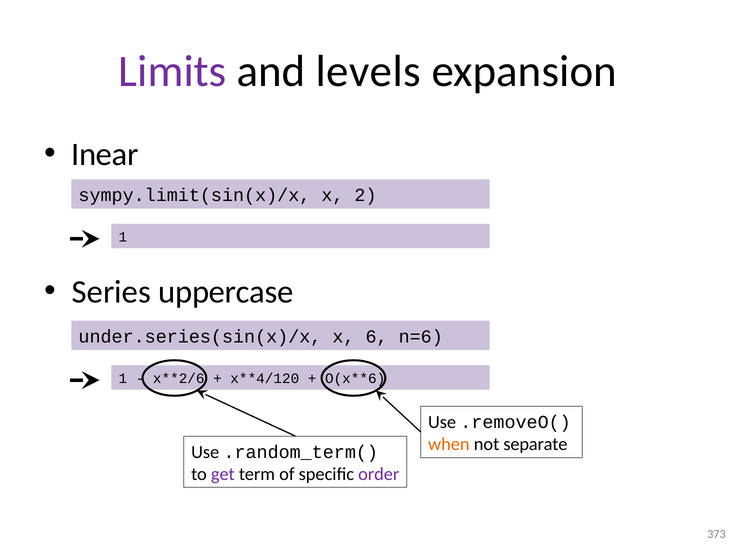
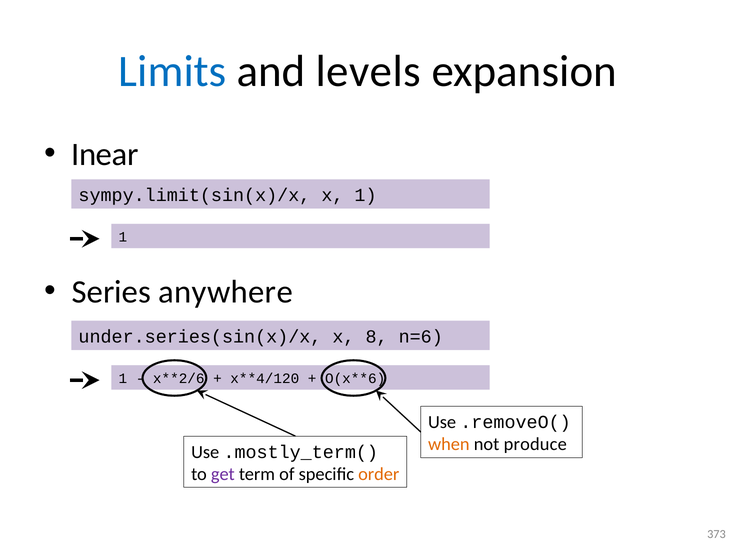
Limits colour: purple -> blue
x 2: 2 -> 1
uppercase: uppercase -> anywhere
6: 6 -> 8
separate: separate -> produce
.random_term(: .random_term( -> .mostly_term(
order colour: purple -> orange
